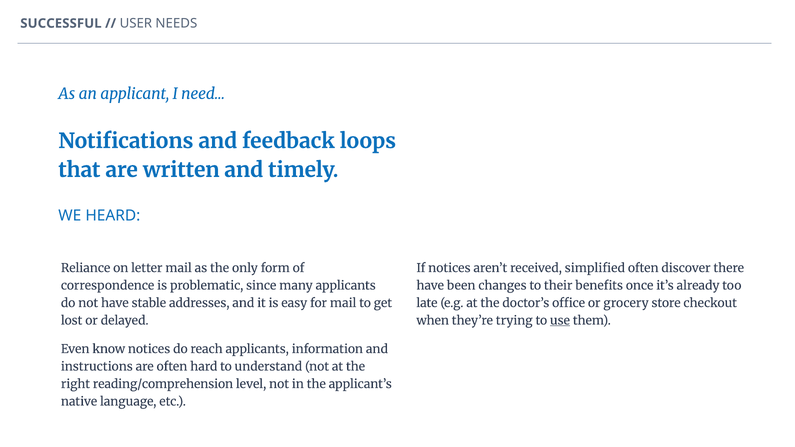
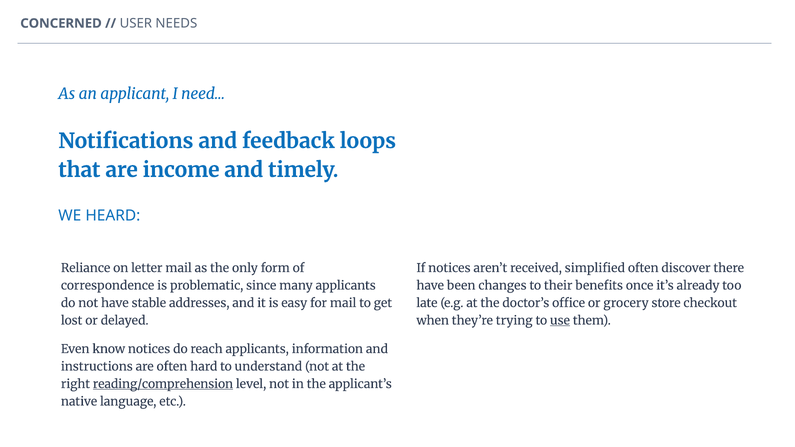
SUCCESSFUL: SUCCESSFUL -> CONCERNED
written: written -> income
reading/comprehension underline: none -> present
